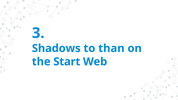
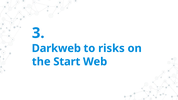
Shadows: Shadows -> Darkweb
than: than -> risks
